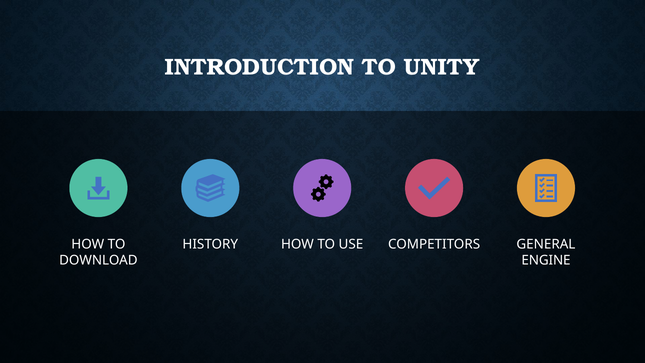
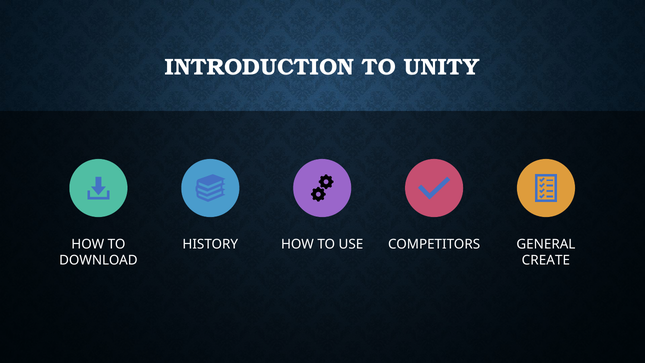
ENGINE: ENGINE -> CREATE
